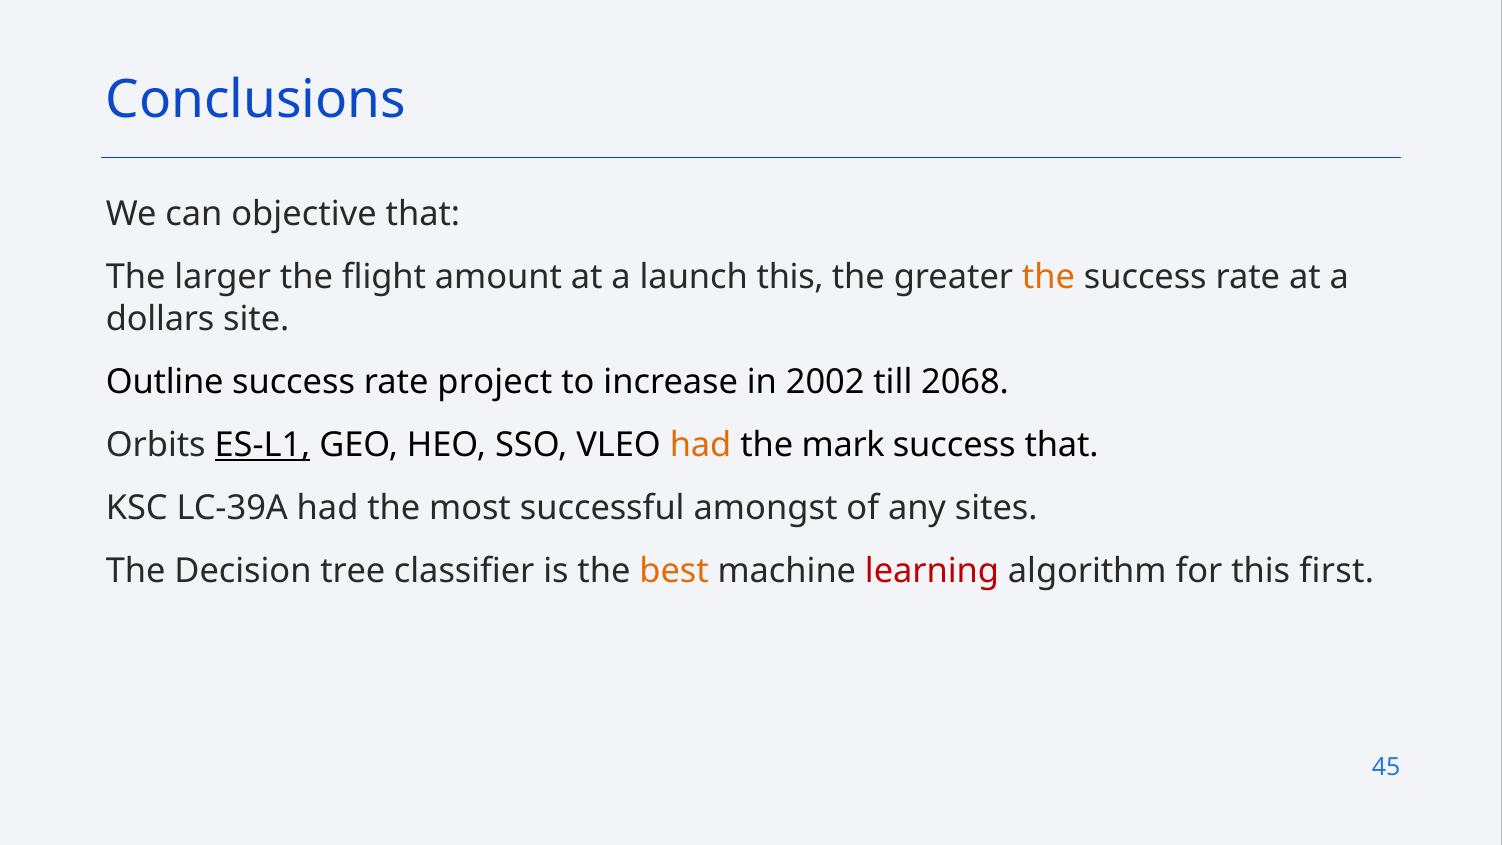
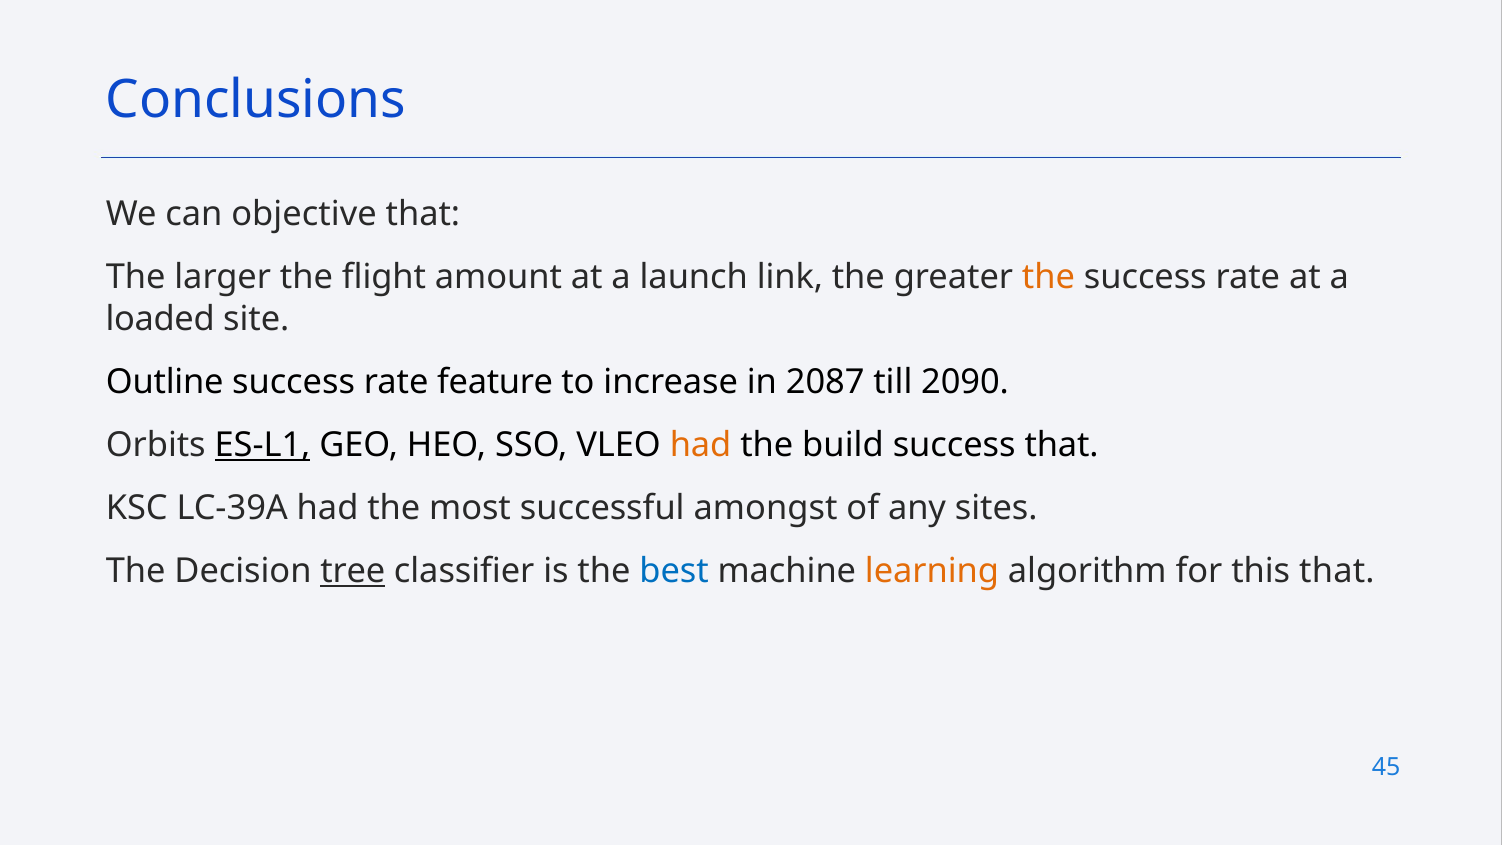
launch this: this -> link
dollars: dollars -> loaded
project: project -> feature
2002: 2002 -> 2087
2068: 2068 -> 2090
mark: mark -> build
tree underline: none -> present
best colour: orange -> blue
learning colour: red -> orange
this first: first -> that
